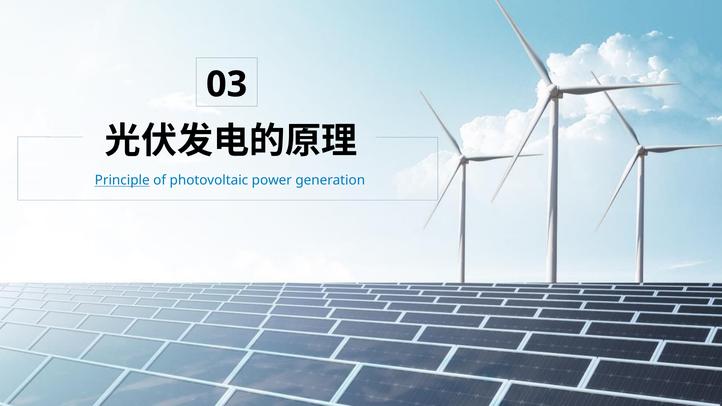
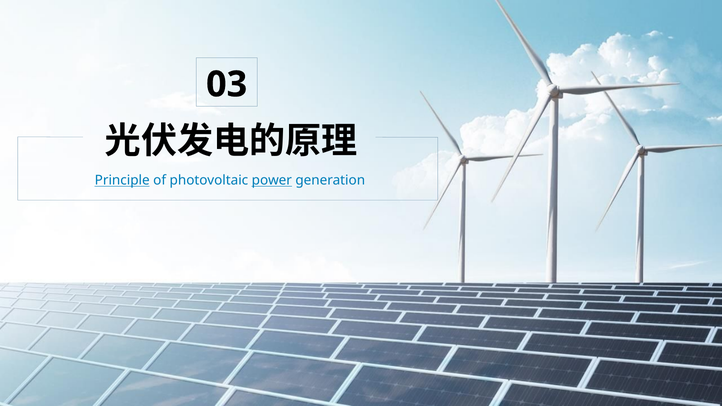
power underline: none -> present
